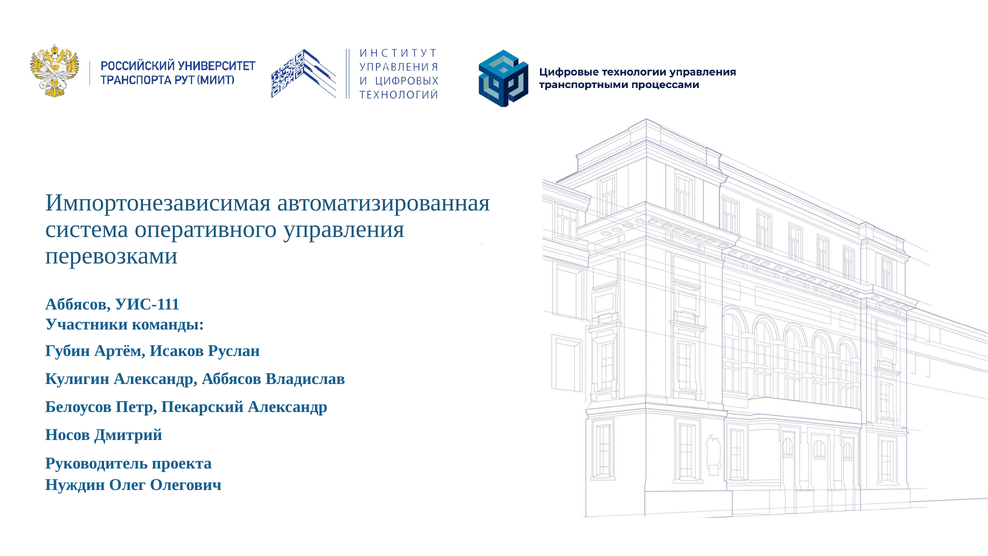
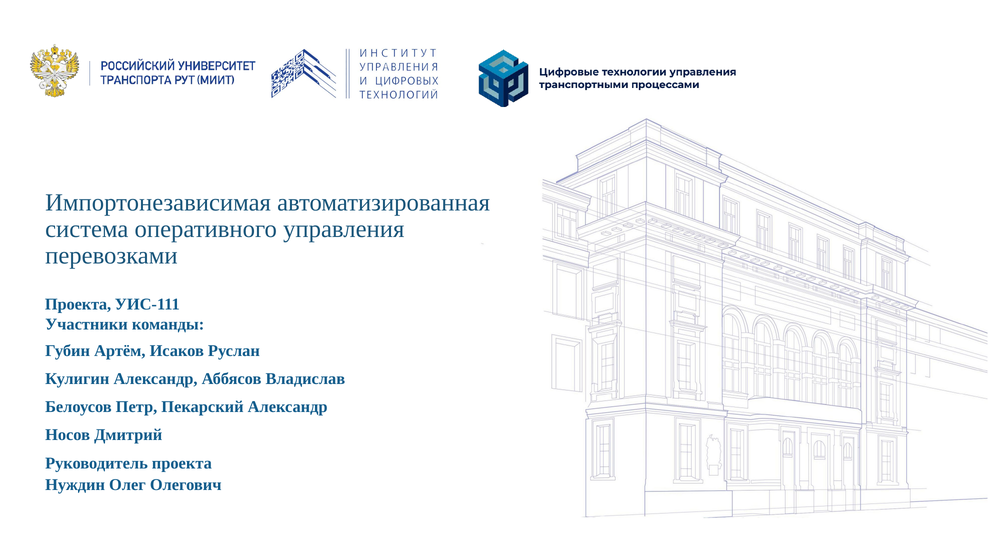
Аббясов at (78, 304): Аббясов -> Проекта
